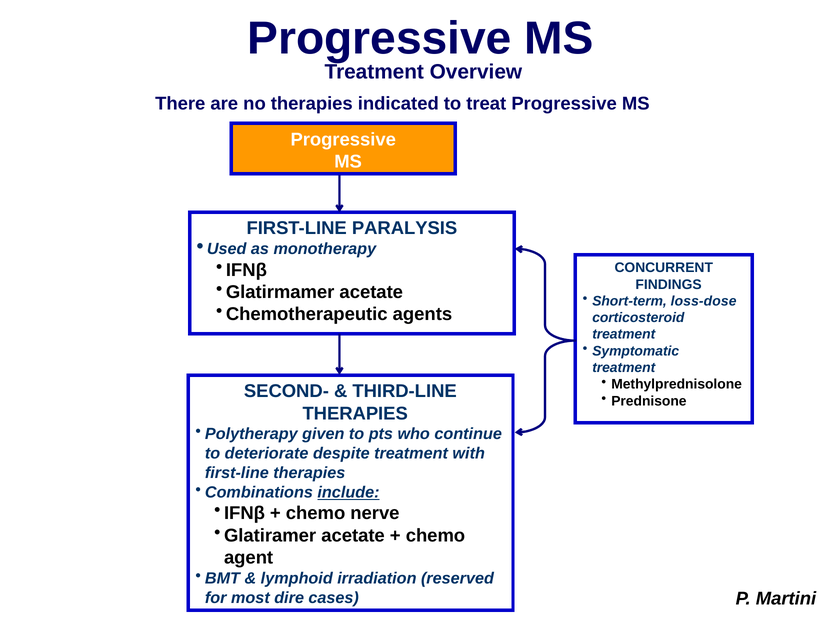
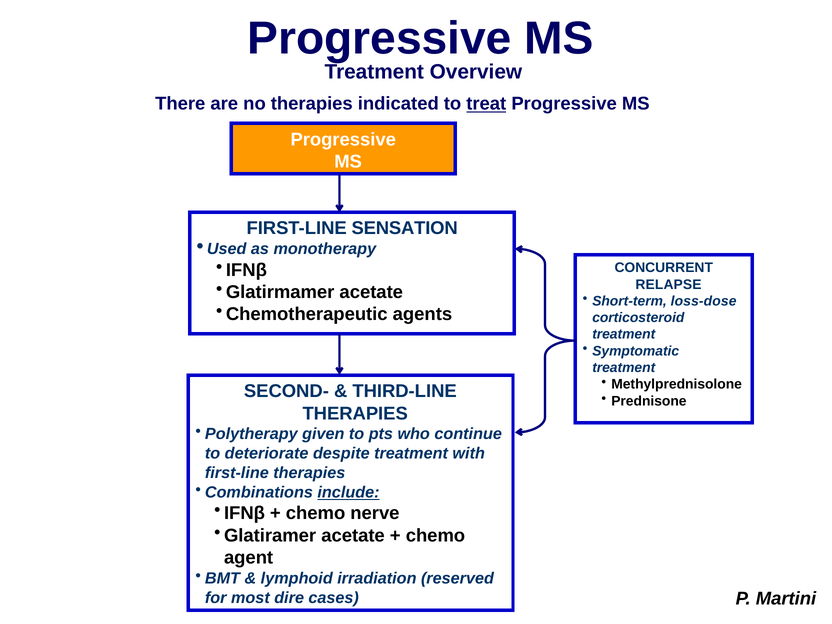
treat underline: none -> present
PARALYSIS: PARALYSIS -> SENSATION
FINDINGS: FINDINGS -> RELAPSE
